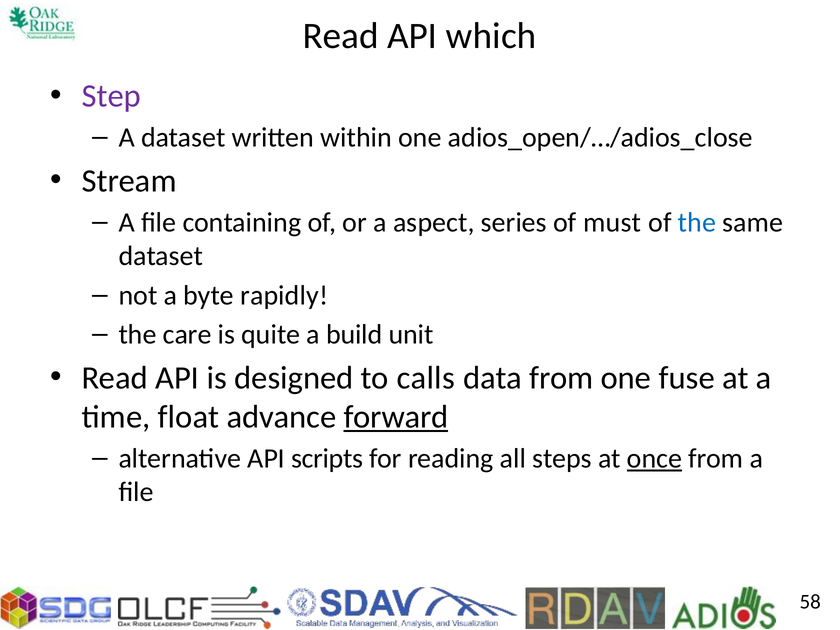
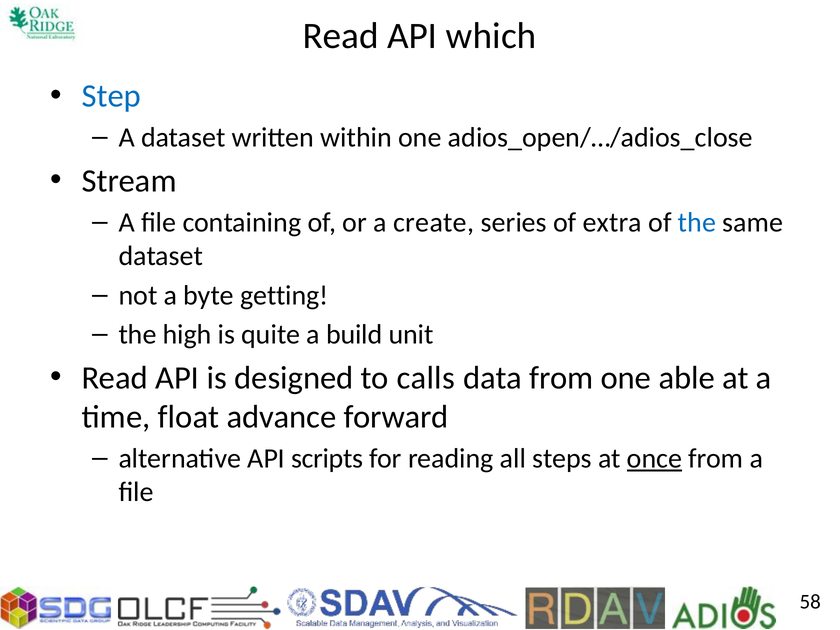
Step colour: purple -> blue
aspect: aspect -> create
must: must -> extra
rapidly: rapidly -> getting
care: care -> high
fuse: fuse -> able
forward underline: present -> none
